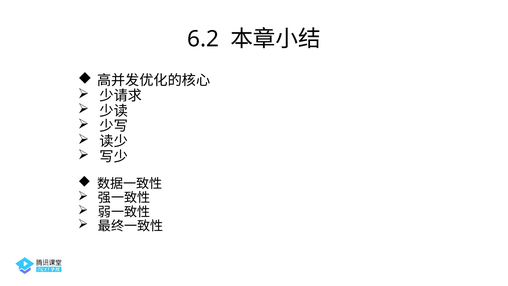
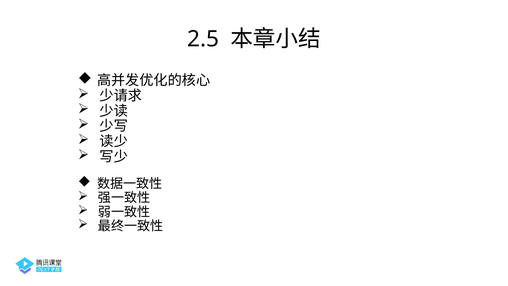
6.2: 6.2 -> 2.5
